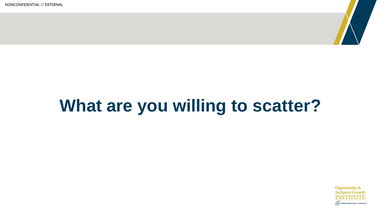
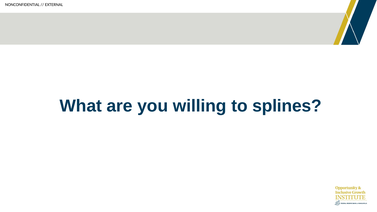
scatter: scatter -> splines
